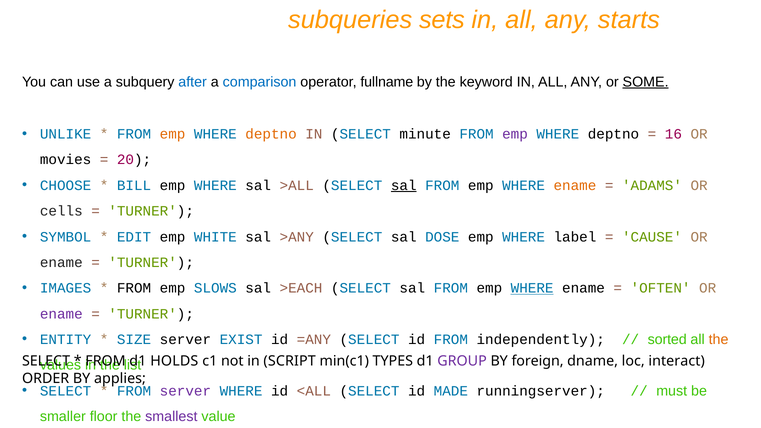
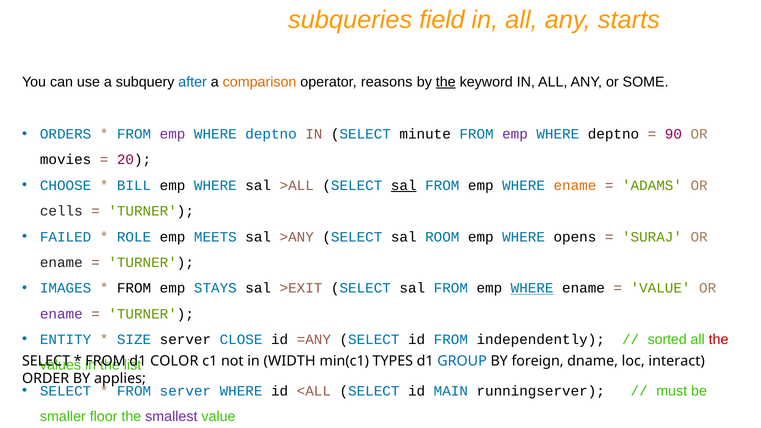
sets: sets -> field
comparison colour: blue -> orange
fullname: fullname -> reasons
the at (446, 82) underline: none -> present
SOME underline: present -> none
UNLIKE: UNLIKE -> ORDERS
emp at (173, 134) colour: orange -> purple
deptno at (271, 134) colour: orange -> blue
16: 16 -> 90
SYMBOL: SYMBOL -> FAILED
EDIT: EDIT -> ROLE
WHITE: WHITE -> MEETS
DOSE: DOSE -> ROOM
label: label -> opens
CAUSE: CAUSE -> SURAJ
SLOWS: SLOWS -> STAYS
>EACH: >EACH -> >EXIT
OFTEN at (661, 288): OFTEN -> VALUE
EXIST: EXIST -> CLOSE
the at (719, 340) colour: orange -> red
HOLDS: HOLDS -> COLOR
SCRIPT: SCRIPT -> WIDTH
GROUP colour: purple -> blue
server at (185, 391) colour: purple -> blue
MADE: MADE -> MAIN
